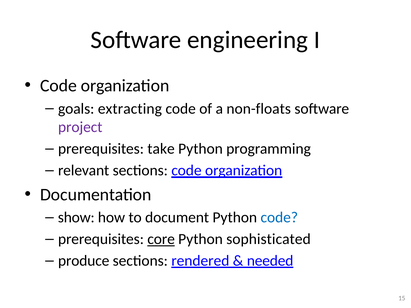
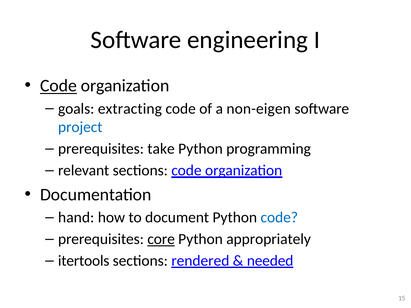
Code at (58, 86) underline: none -> present
non-floats: non-floats -> non-eigen
project colour: purple -> blue
show: show -> hand
sophisticated: sophisticated -> appropriately
produce: produce -> itertools
